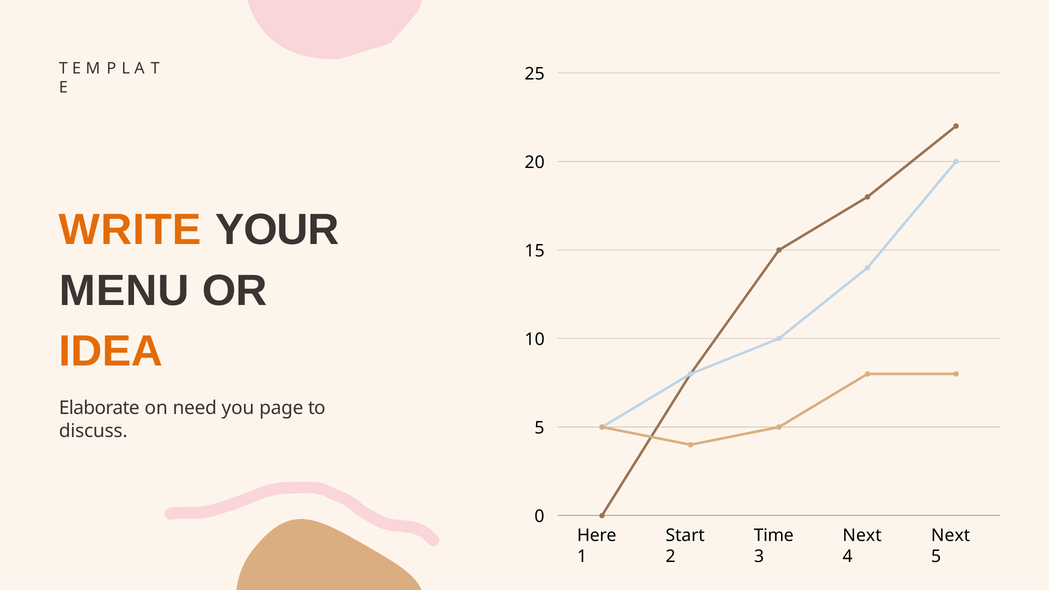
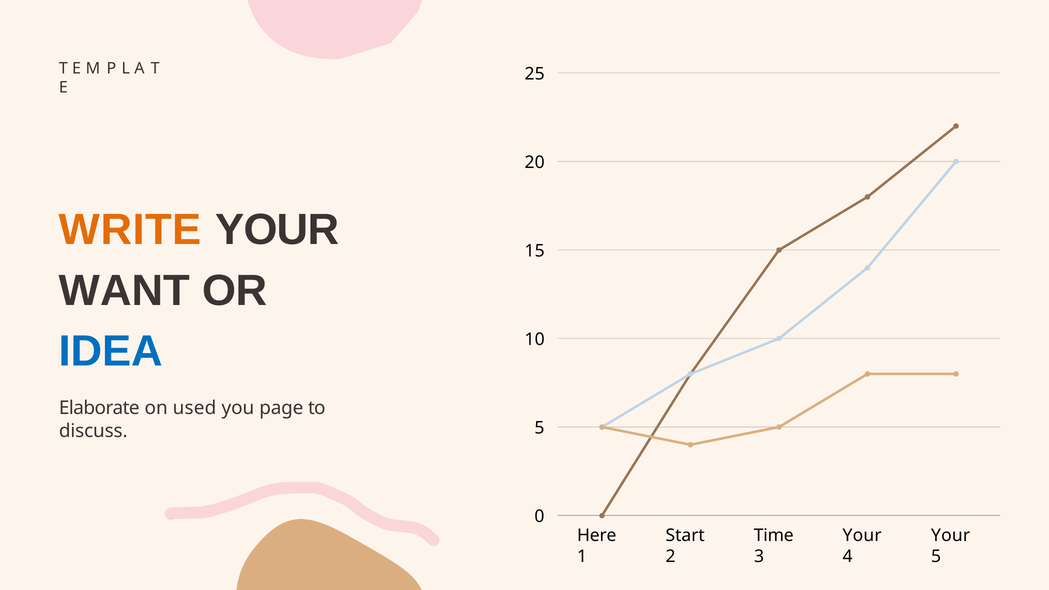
MENU: MENU -> WANT
IDEA colour: orange -> blue
need: need -> used
Next at (862, 535): Next -> Your
Next at (951, 535): Next -> Your
